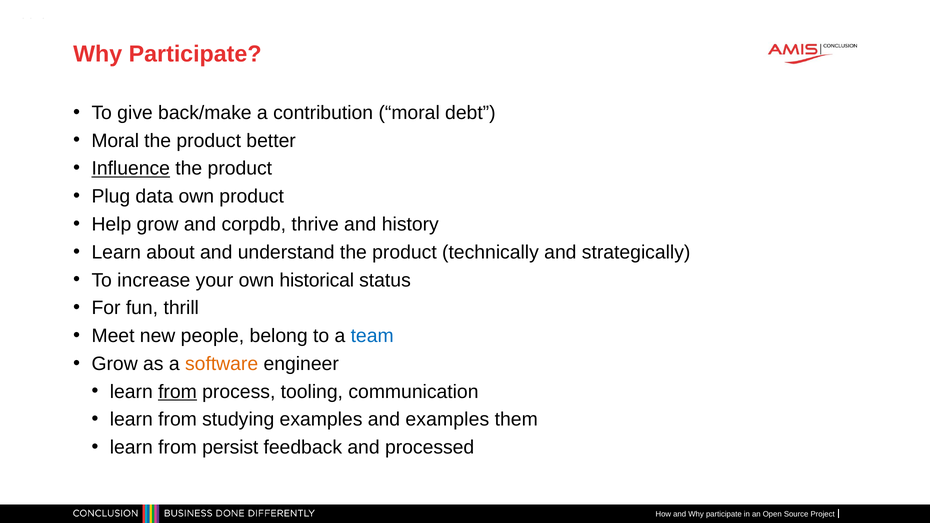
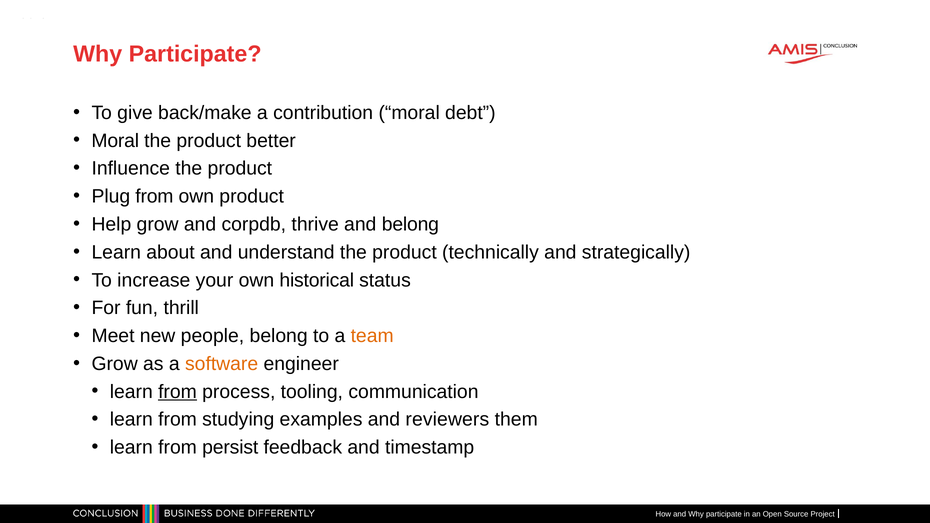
Influence underline: present -> none
Plug data: data -> from
and history: history -> belong
team colour: blue -> orange
and examples: examples -> reviewers
processed: processed -> timestamp
